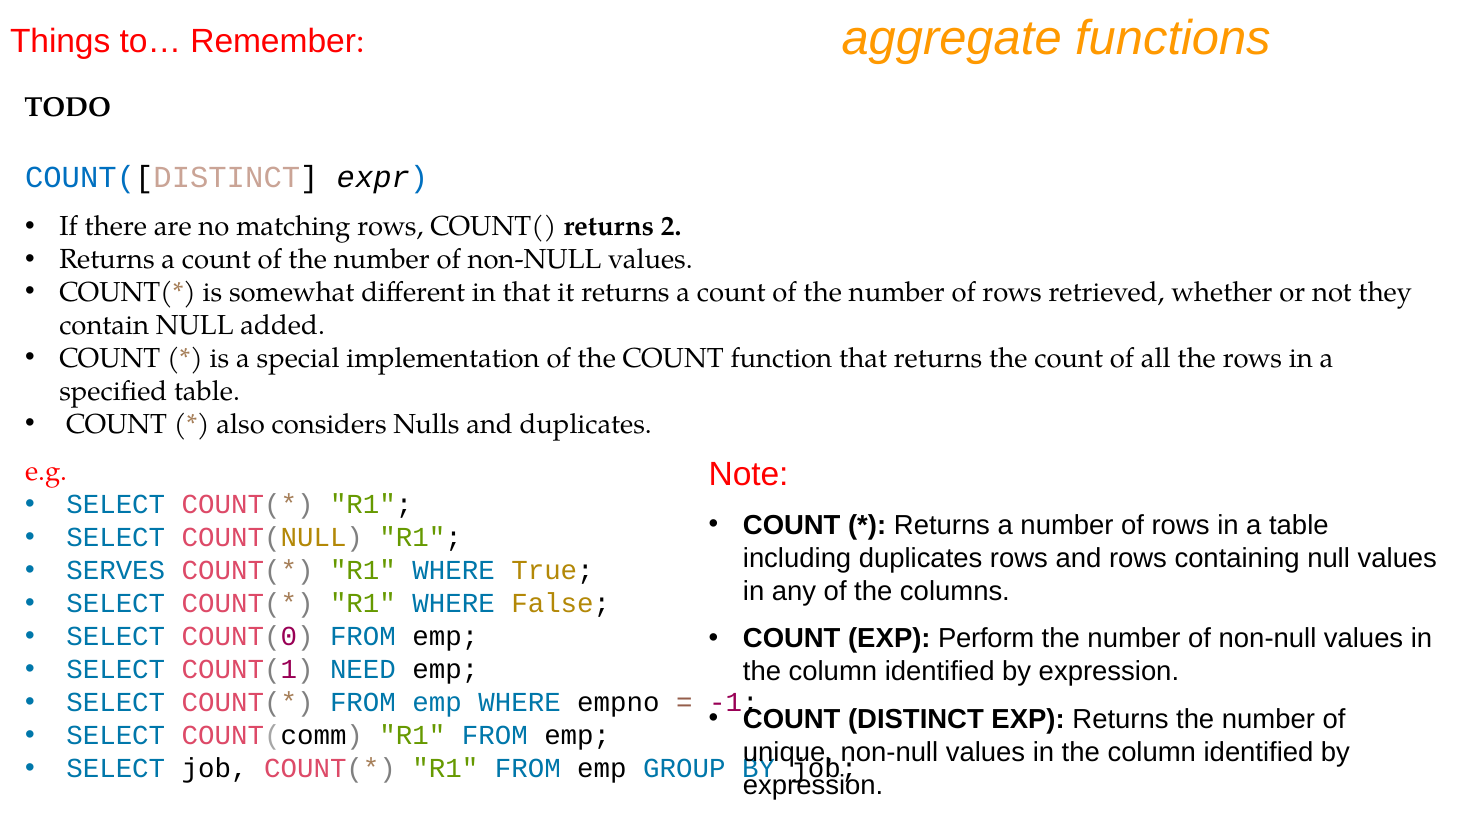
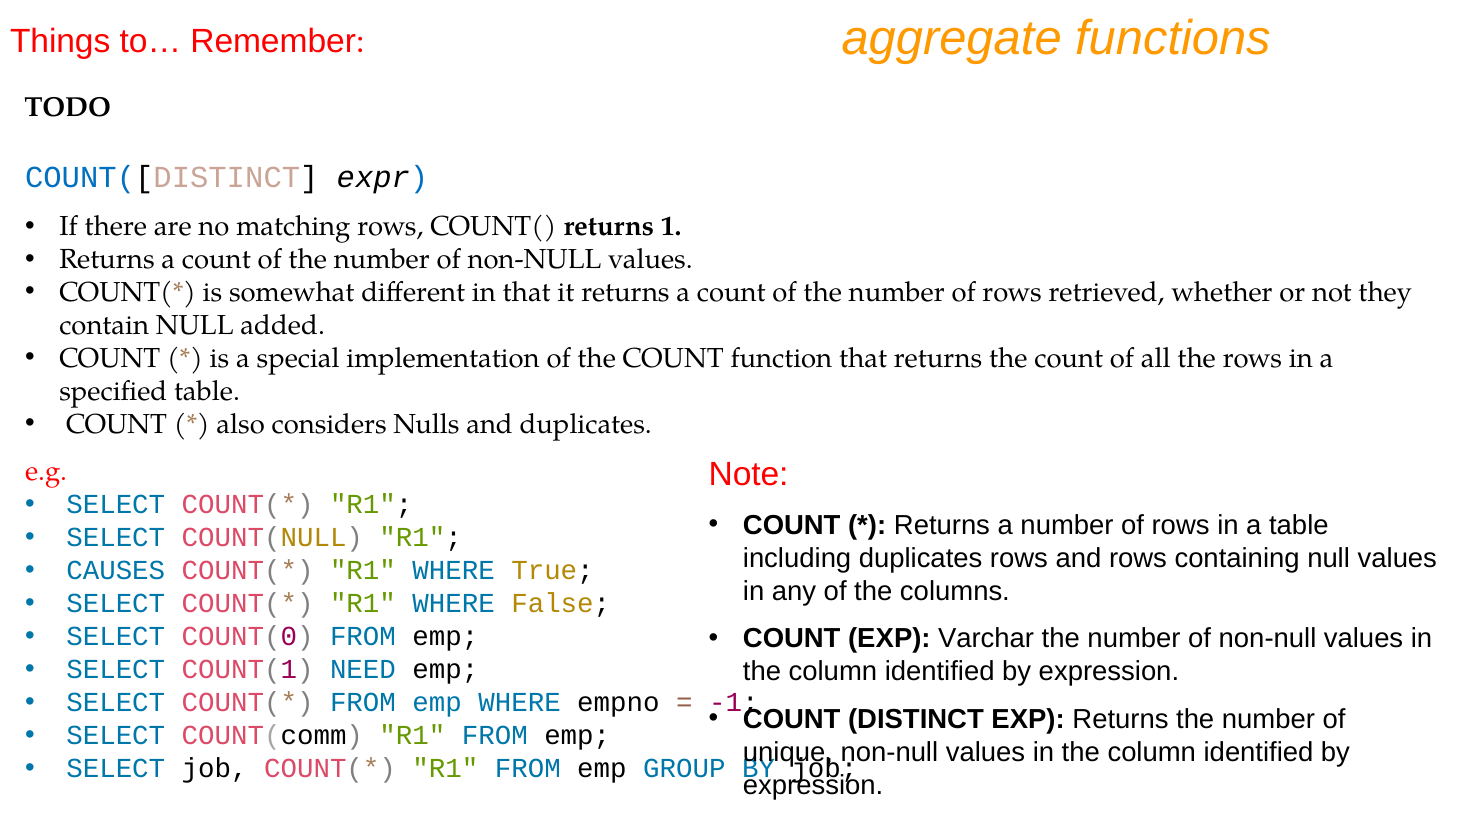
2: 2 -> 1
SERVES: SERVES -> CAUSES
Perform: Perform -> Varchar
